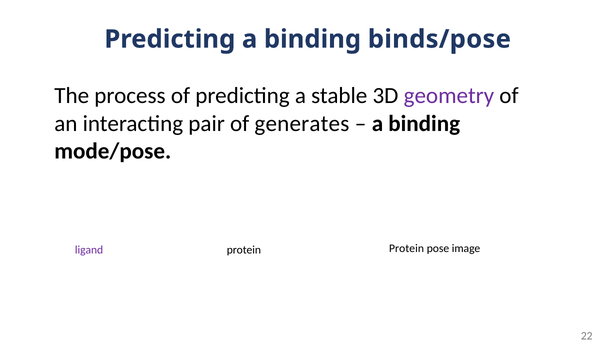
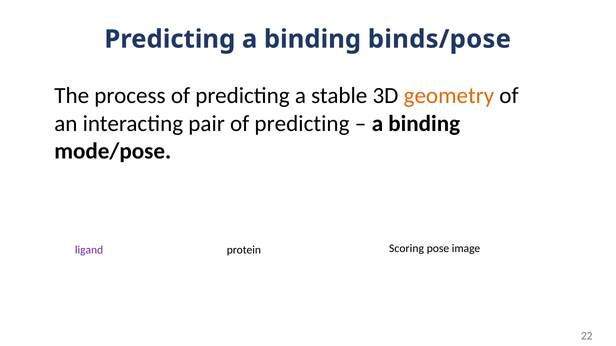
geometry colour: purple -> orange
pair of generates: generates -> predicting
Protein at (407, 249): Protein -> Scoring
